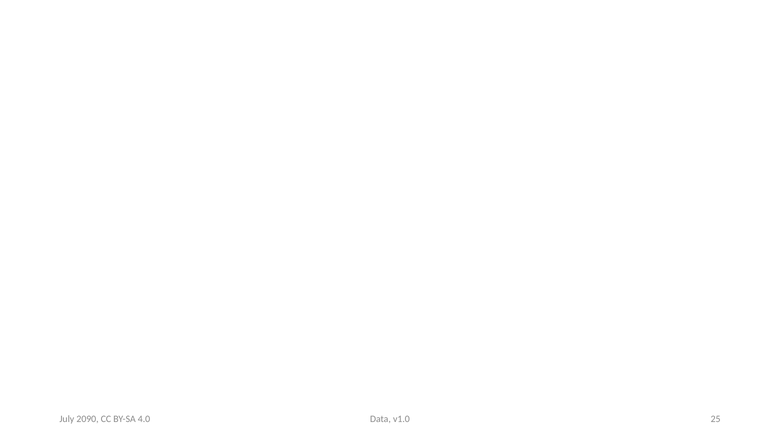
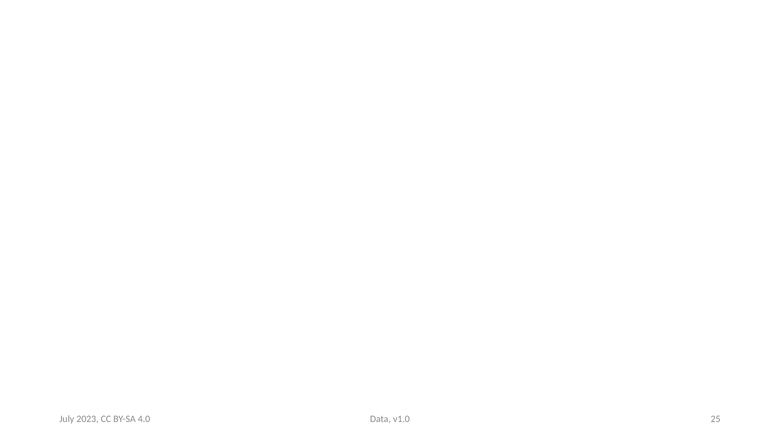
2090: 2090 -> 2023
